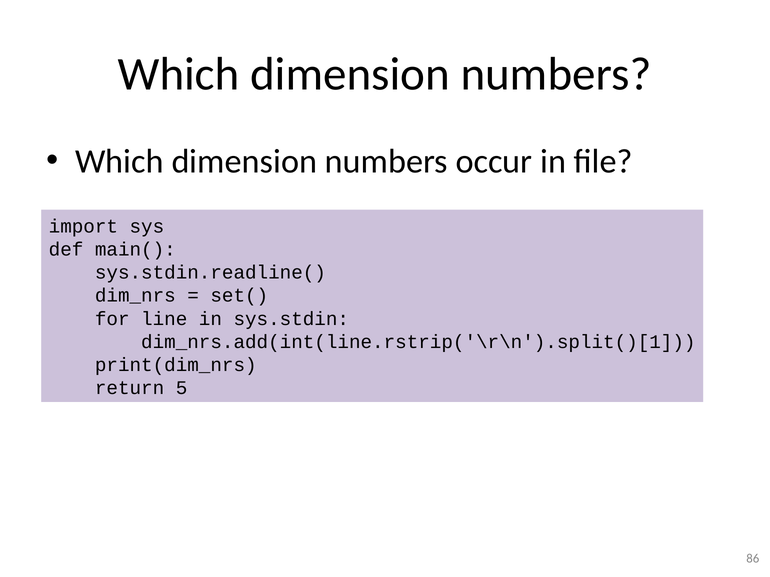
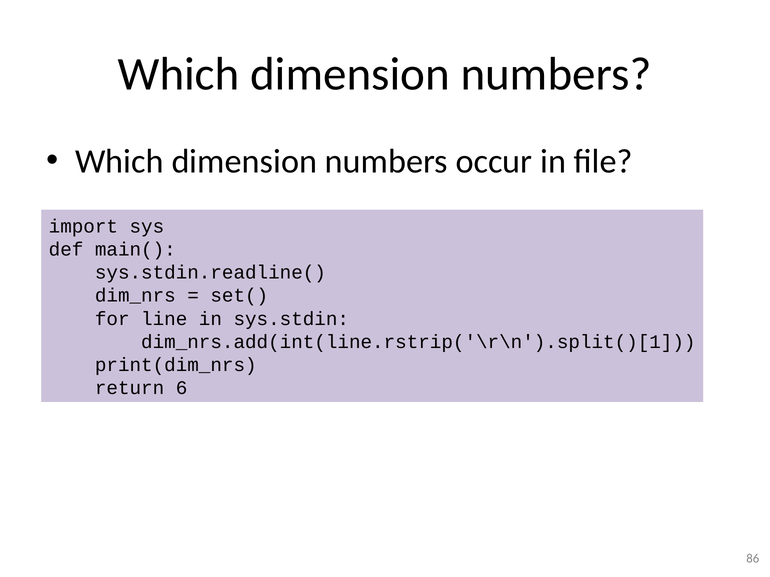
5: 5 -> 6
